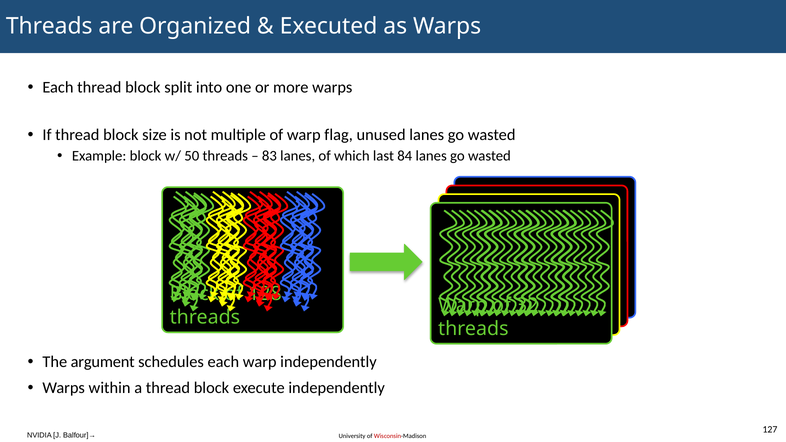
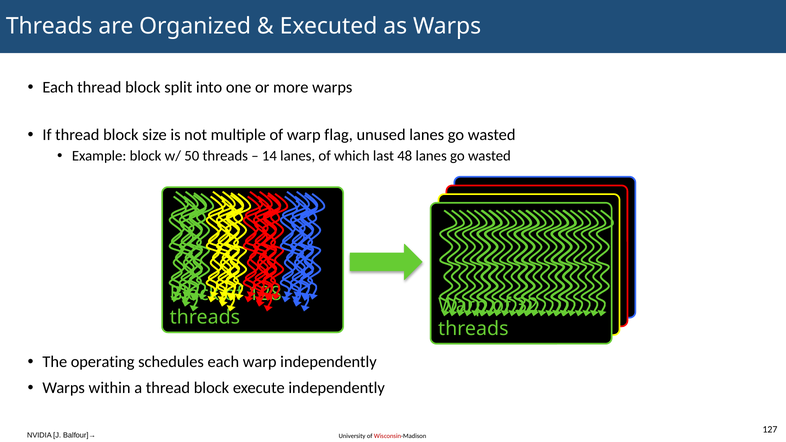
83: 83 -> 14
84: 84 -> 48
argument: argument -> operating
